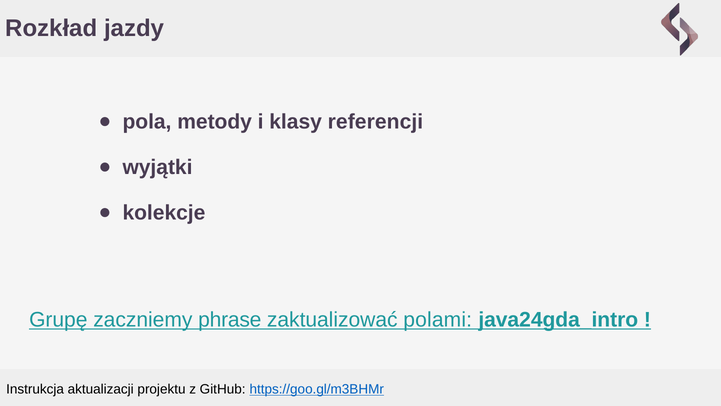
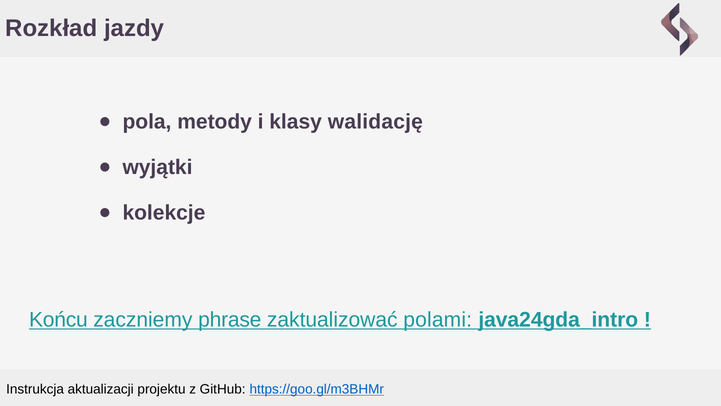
referencji: referencji -> walidację
Grupę: Grupę -> Końcu
